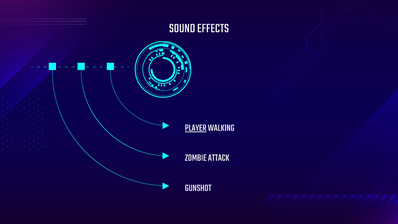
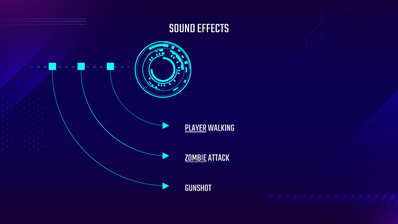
ZOMBIE underline: none -> present
